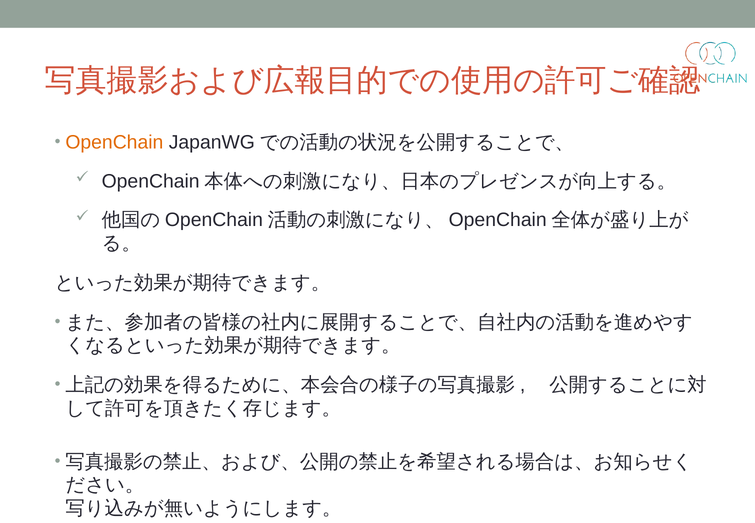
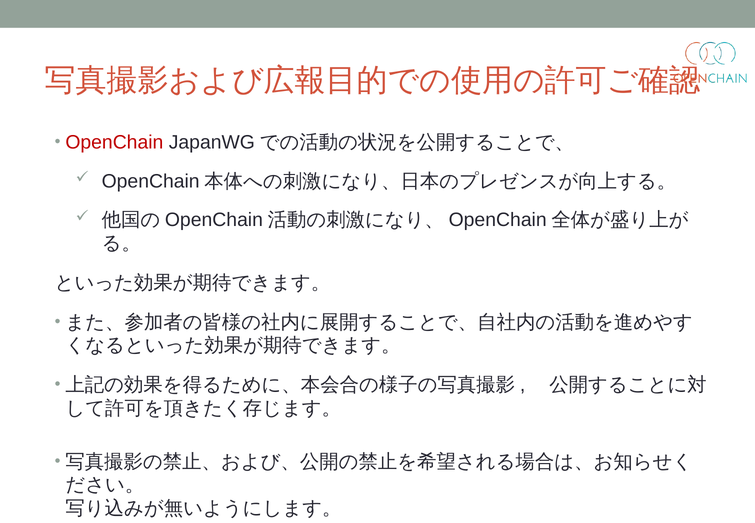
OpenChain colour: orange -> red
